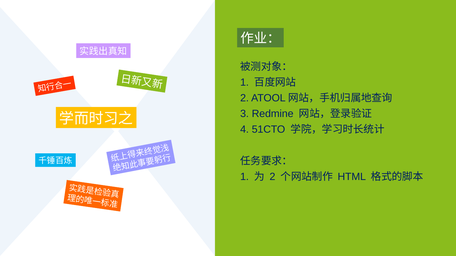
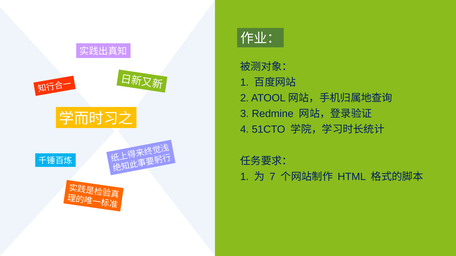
2 at (272, 177): 2 -> 7
